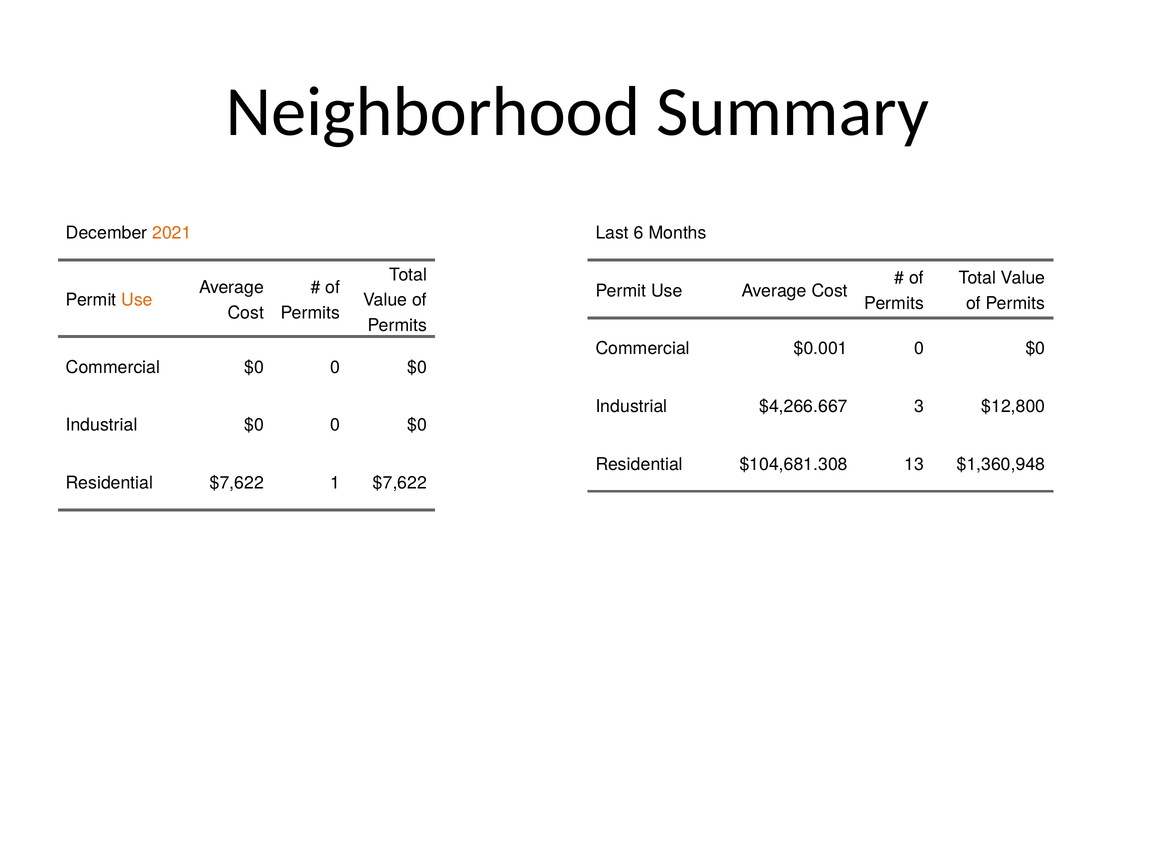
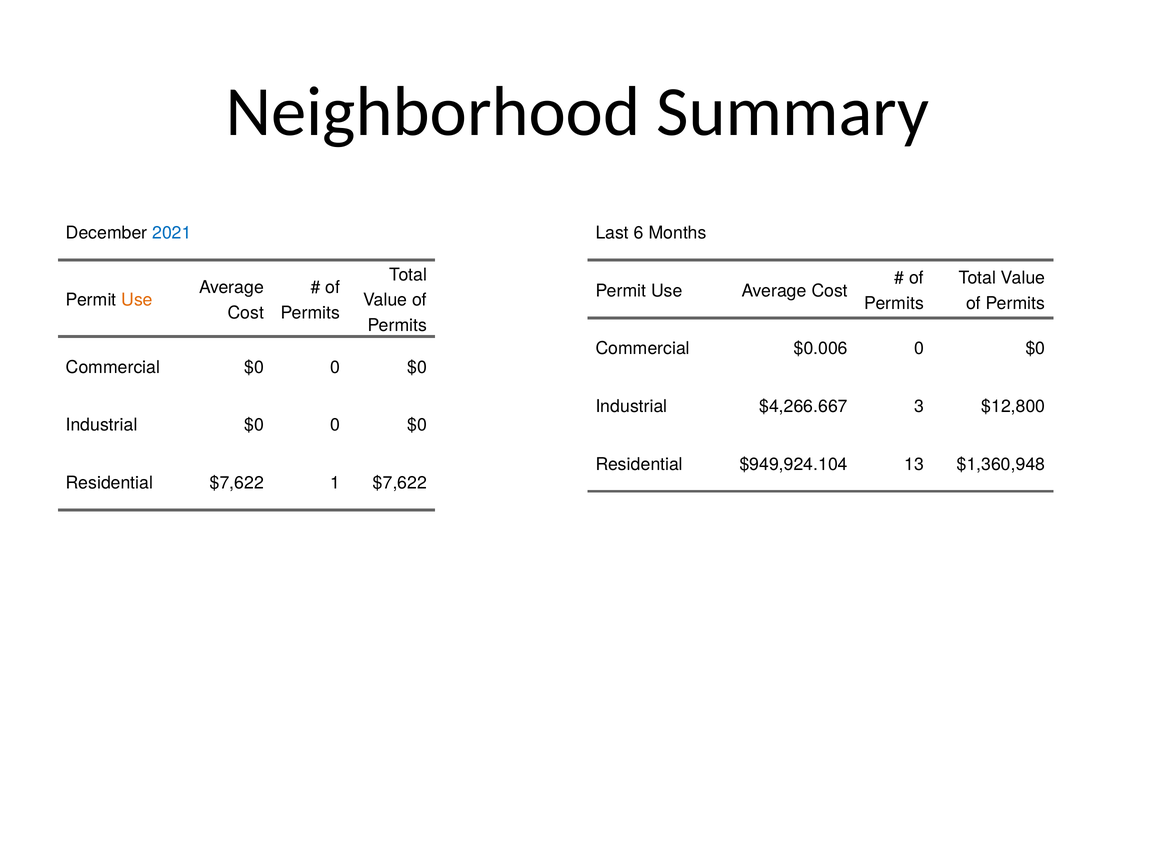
2021 colour: orange -> blue
$0.001: $0.001 -> $0.006
$104,681.308: $104,681.308 -> $949,924.104
